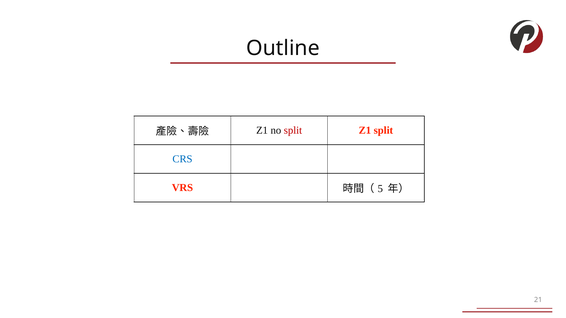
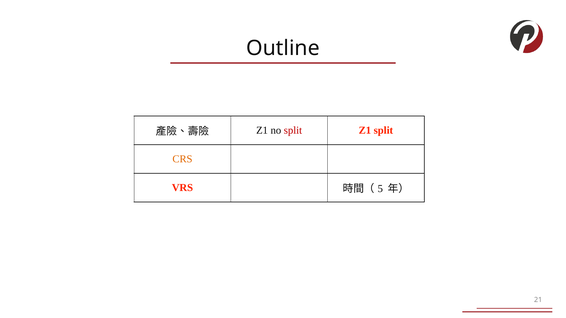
CRS colour: blue -> orange
